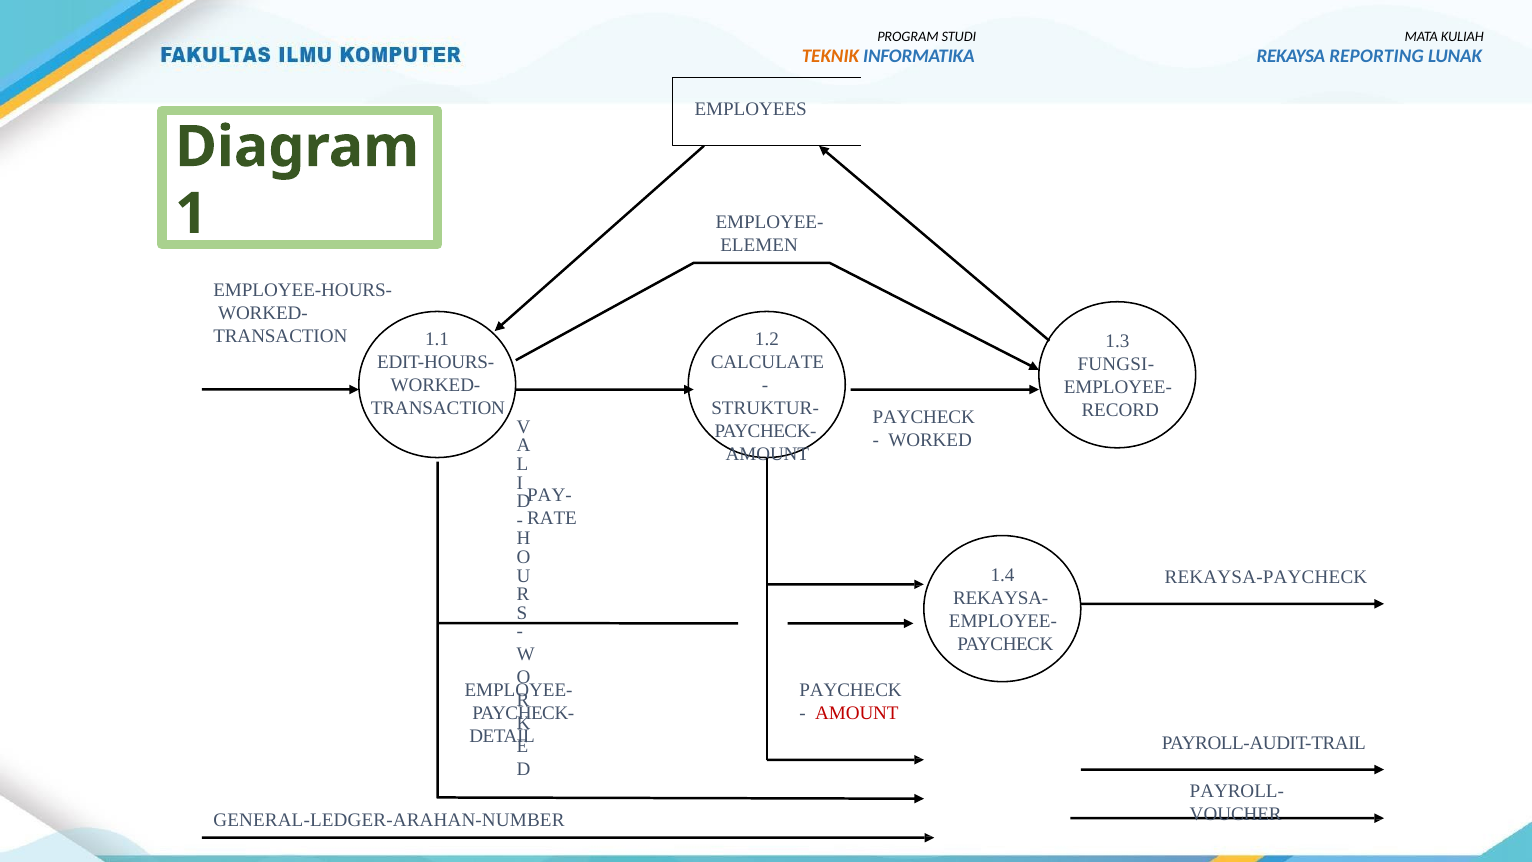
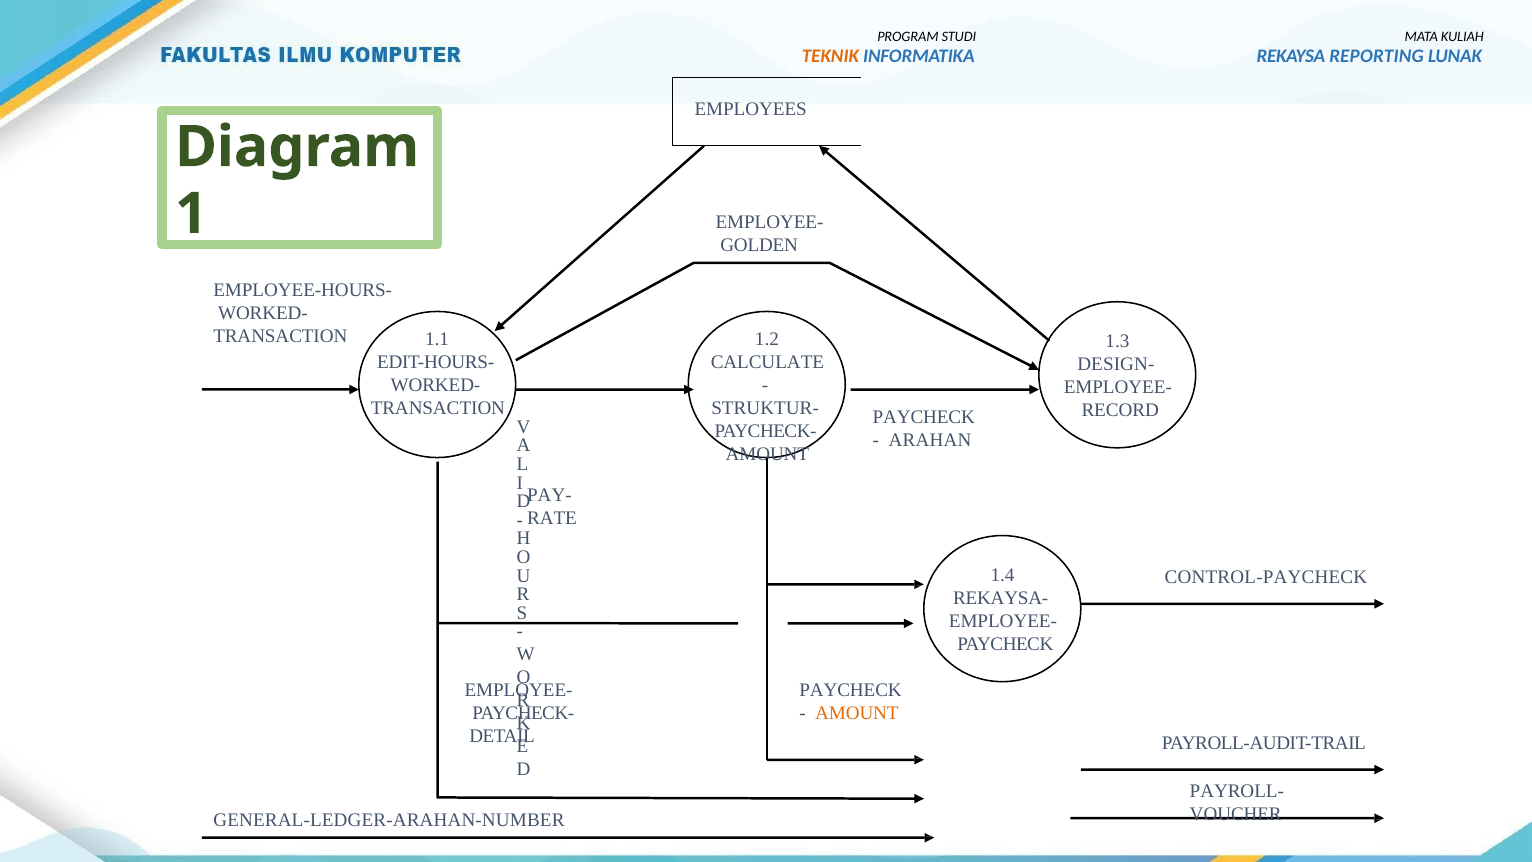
ELEMEN: ELEMEN -> GOLDEN
FUNGSI-: FUNGSI- -> DESIGN-
WORKED: WORKED -> ARAHAN
REKAYSA-PAYCHECK: REKAYSA-PAYCHECK -> CONTROL-PAYCHECK
AMOUNT at (857, 713) colour: red -> orange
